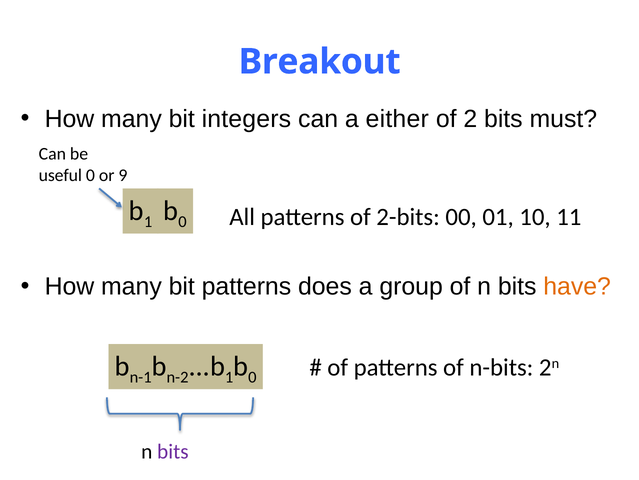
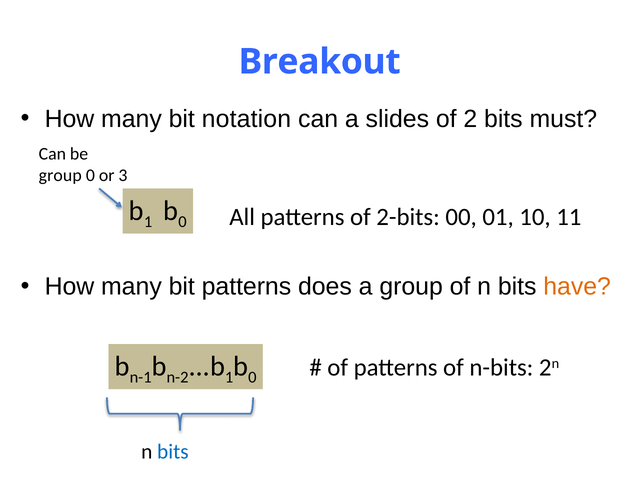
integers: integers -> notation
either: either -> slides
useful at (60, 175): useful -> group
9: 9 -> 3
bits at (173, 451) colour: purple -> blue
